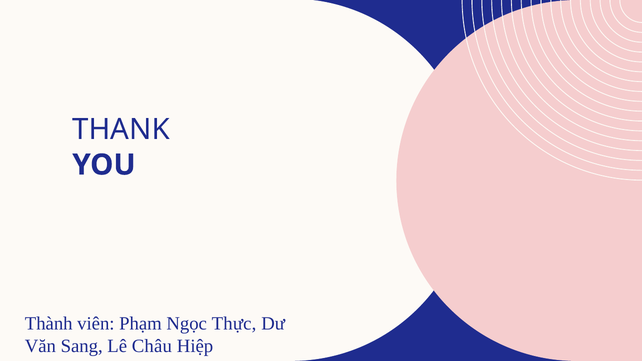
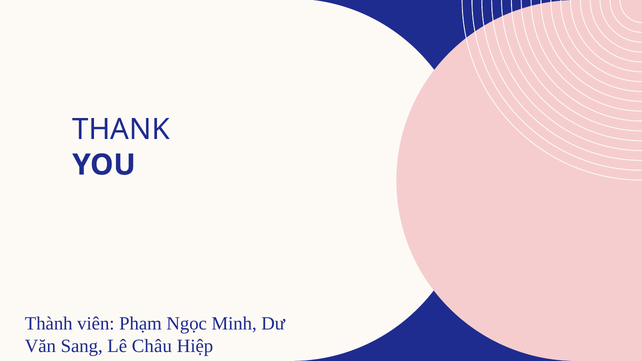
Thực: Thực -> Minh
